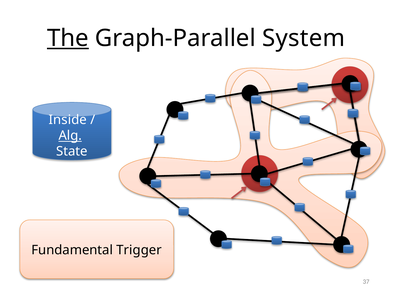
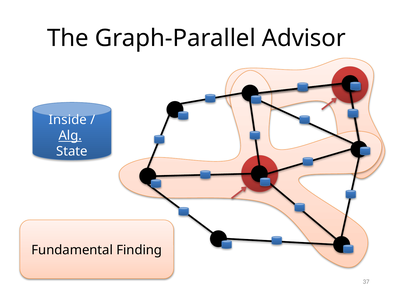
The underline: present -> none
System: System -> Advisor
Trigger: Trigger -> Finding
